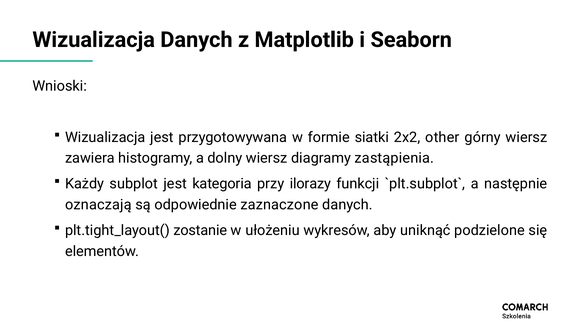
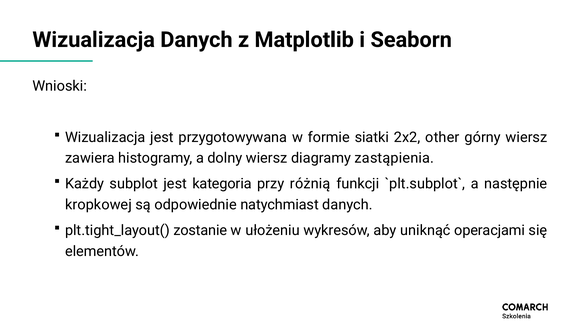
ilorazy: ilorazy -> różnią
oznaczają: oznaczają -> kropkowej
zaznaczone: zaznaczone -> natychmiast
podzielone: podzielone -> operacjami
